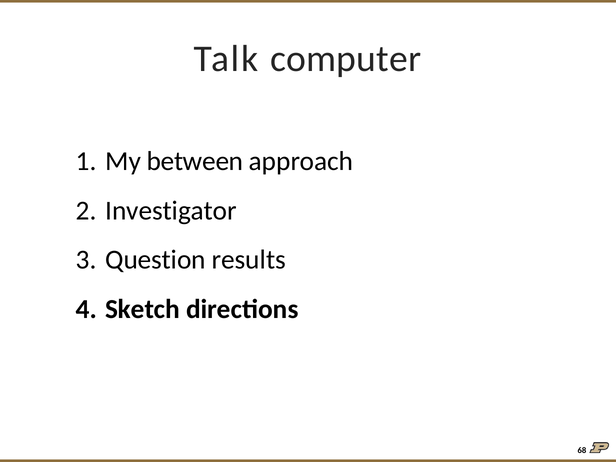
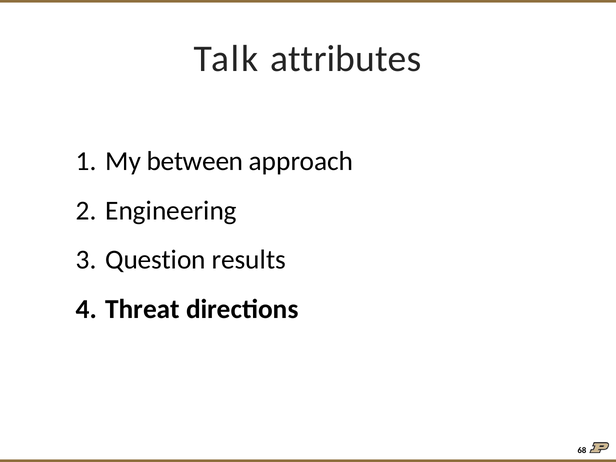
computer: computer -> attributes
Investigator: Investigator -> Engineering
Sketch: Sketch -> Threat
